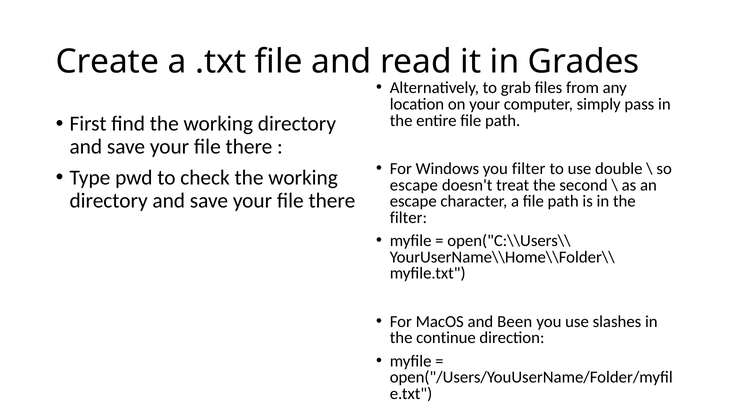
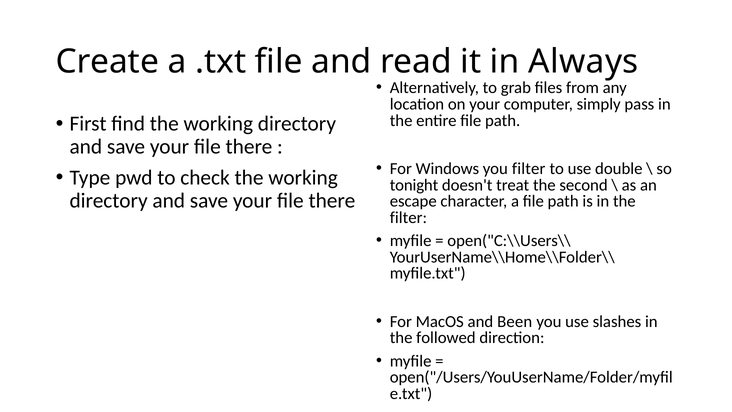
Grades: Grades -> Always
escape at (414, 185): escape -> tonight
continue: continue -> followed
